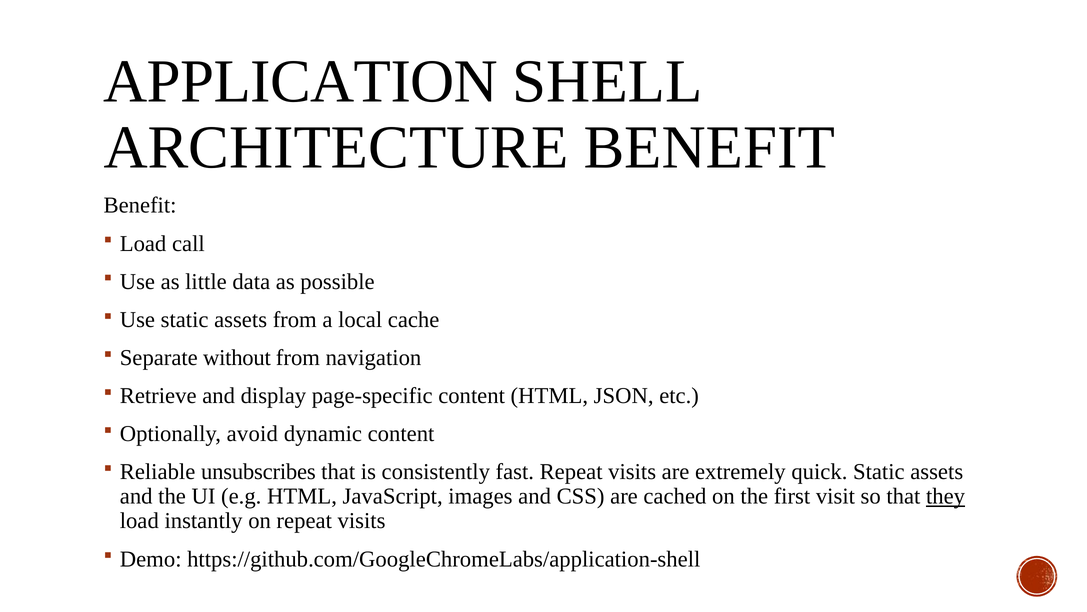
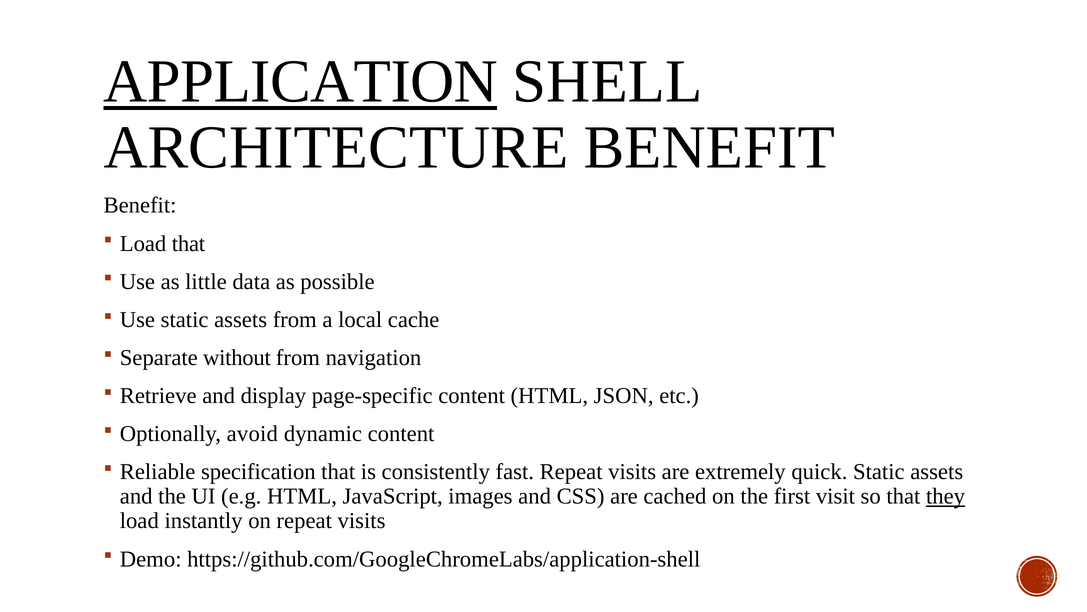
APPLICATION underline: none -> present
Load call: call -> that
unsubscribes: unsubscribes -> specification
